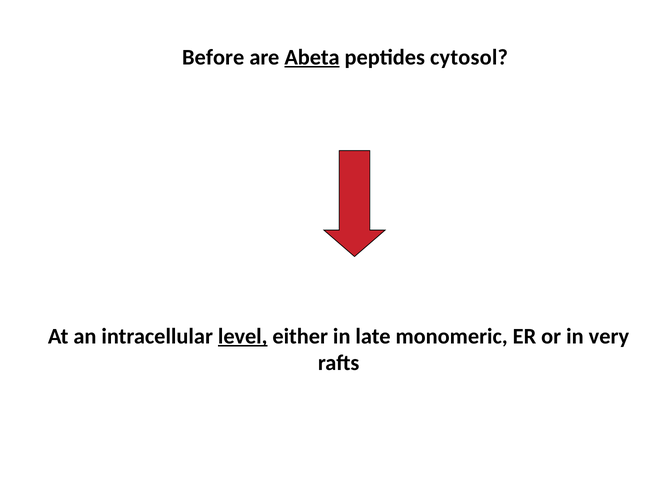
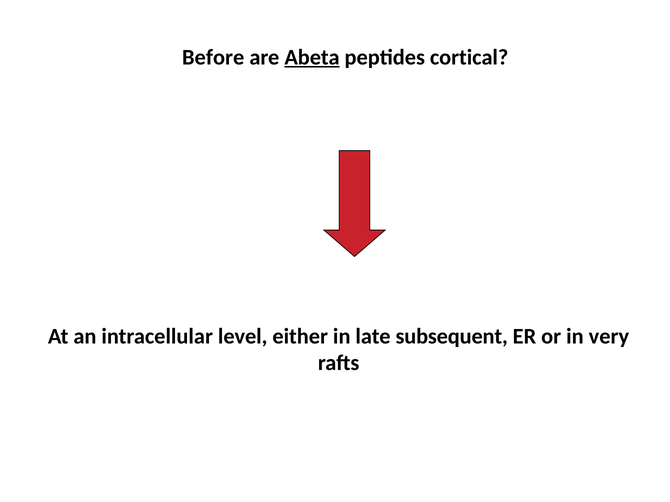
cytosol: cytosol -> cortical
level underline: present -> none
monomeric: monomeric -> subsequent
